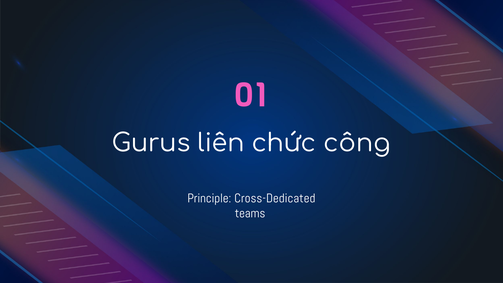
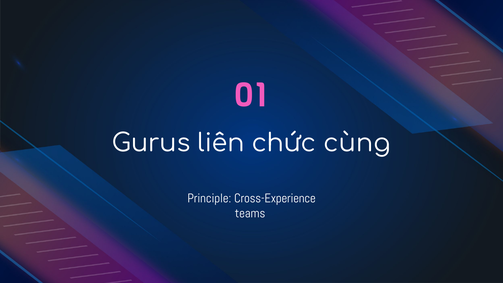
công: công -> cùng
Cross-Dedicated: Cross-Dedicated -> Cross-Experience
